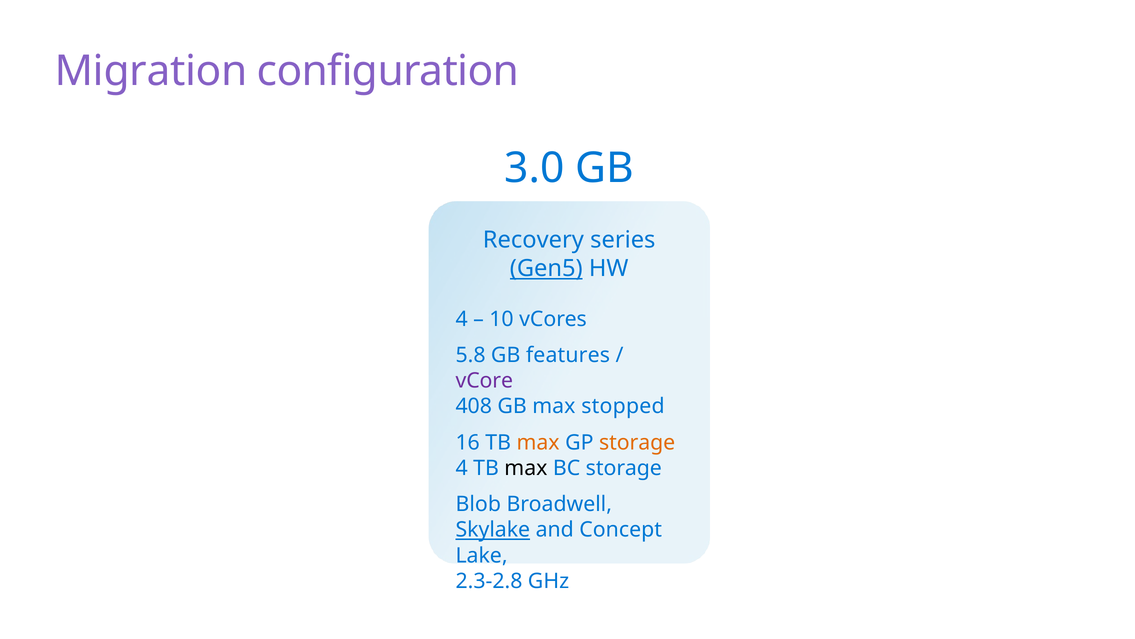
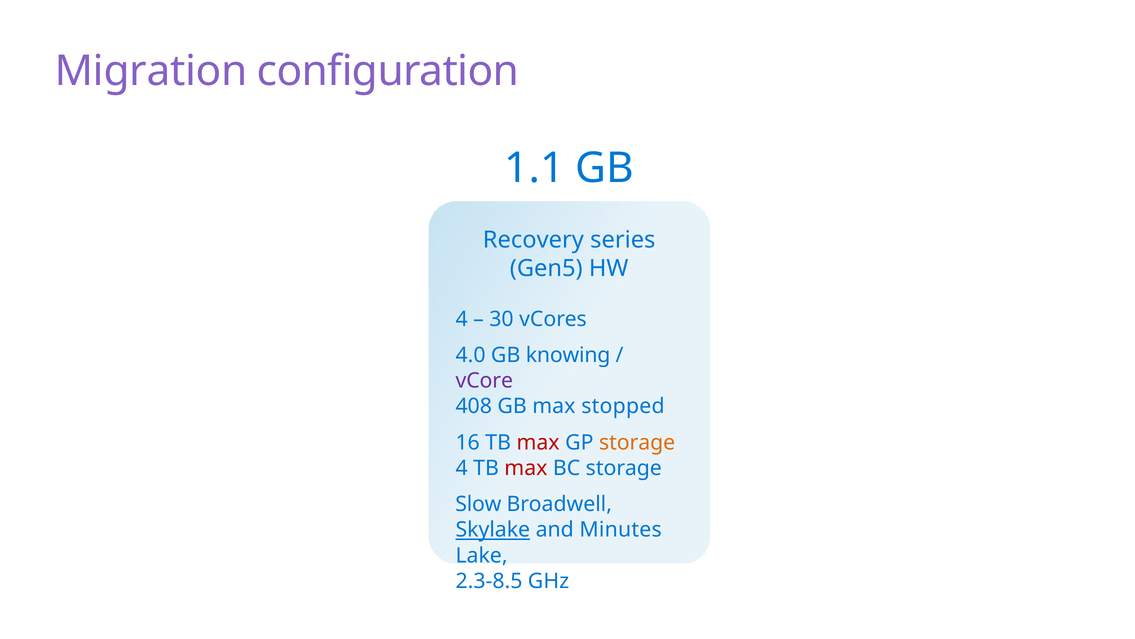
3.0: 3.0 -> 1.1
Gen5 underline: present -> none
10: 10 -> 30
5.8: 5.8 -> 4.0
features: features -> knowing
max at (538, 442) colour: orange -> red
max at (526, 468) colour: black -> red
Blob: Blob -> Slow
Concept: Concept -> Minutes
2.3-2.8: 2.3-2.8 -> 2.3-8.5
